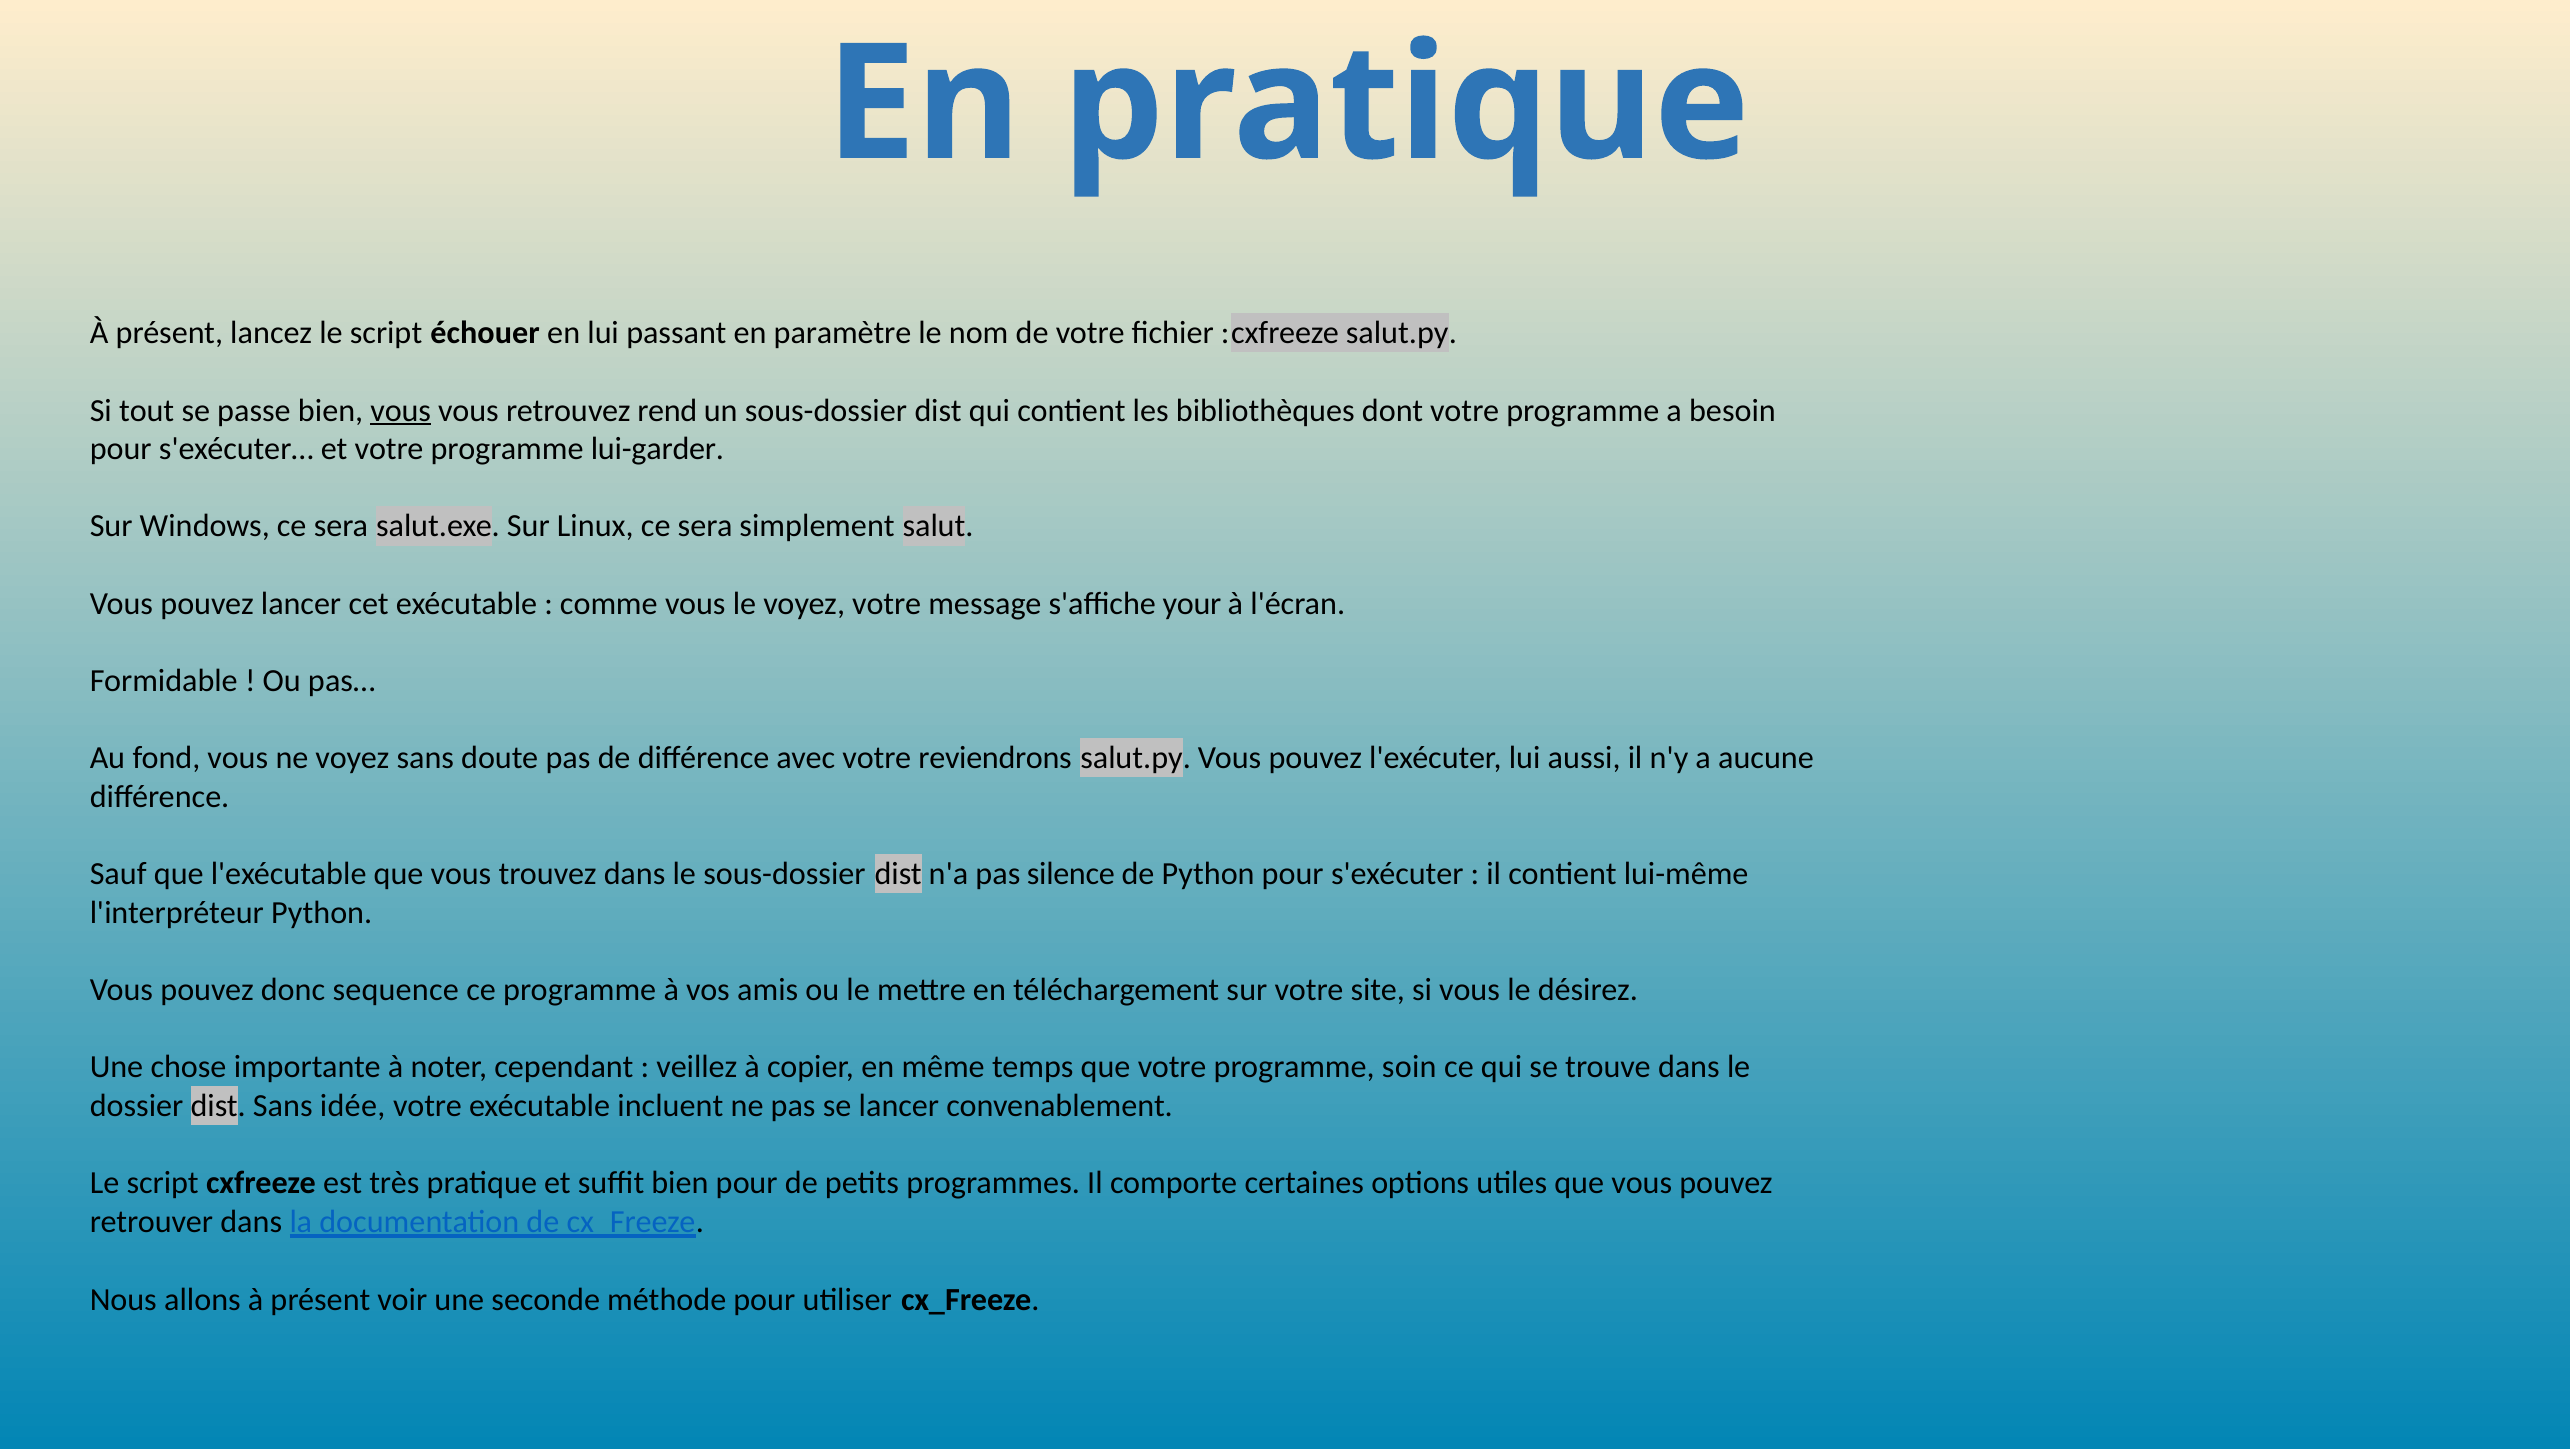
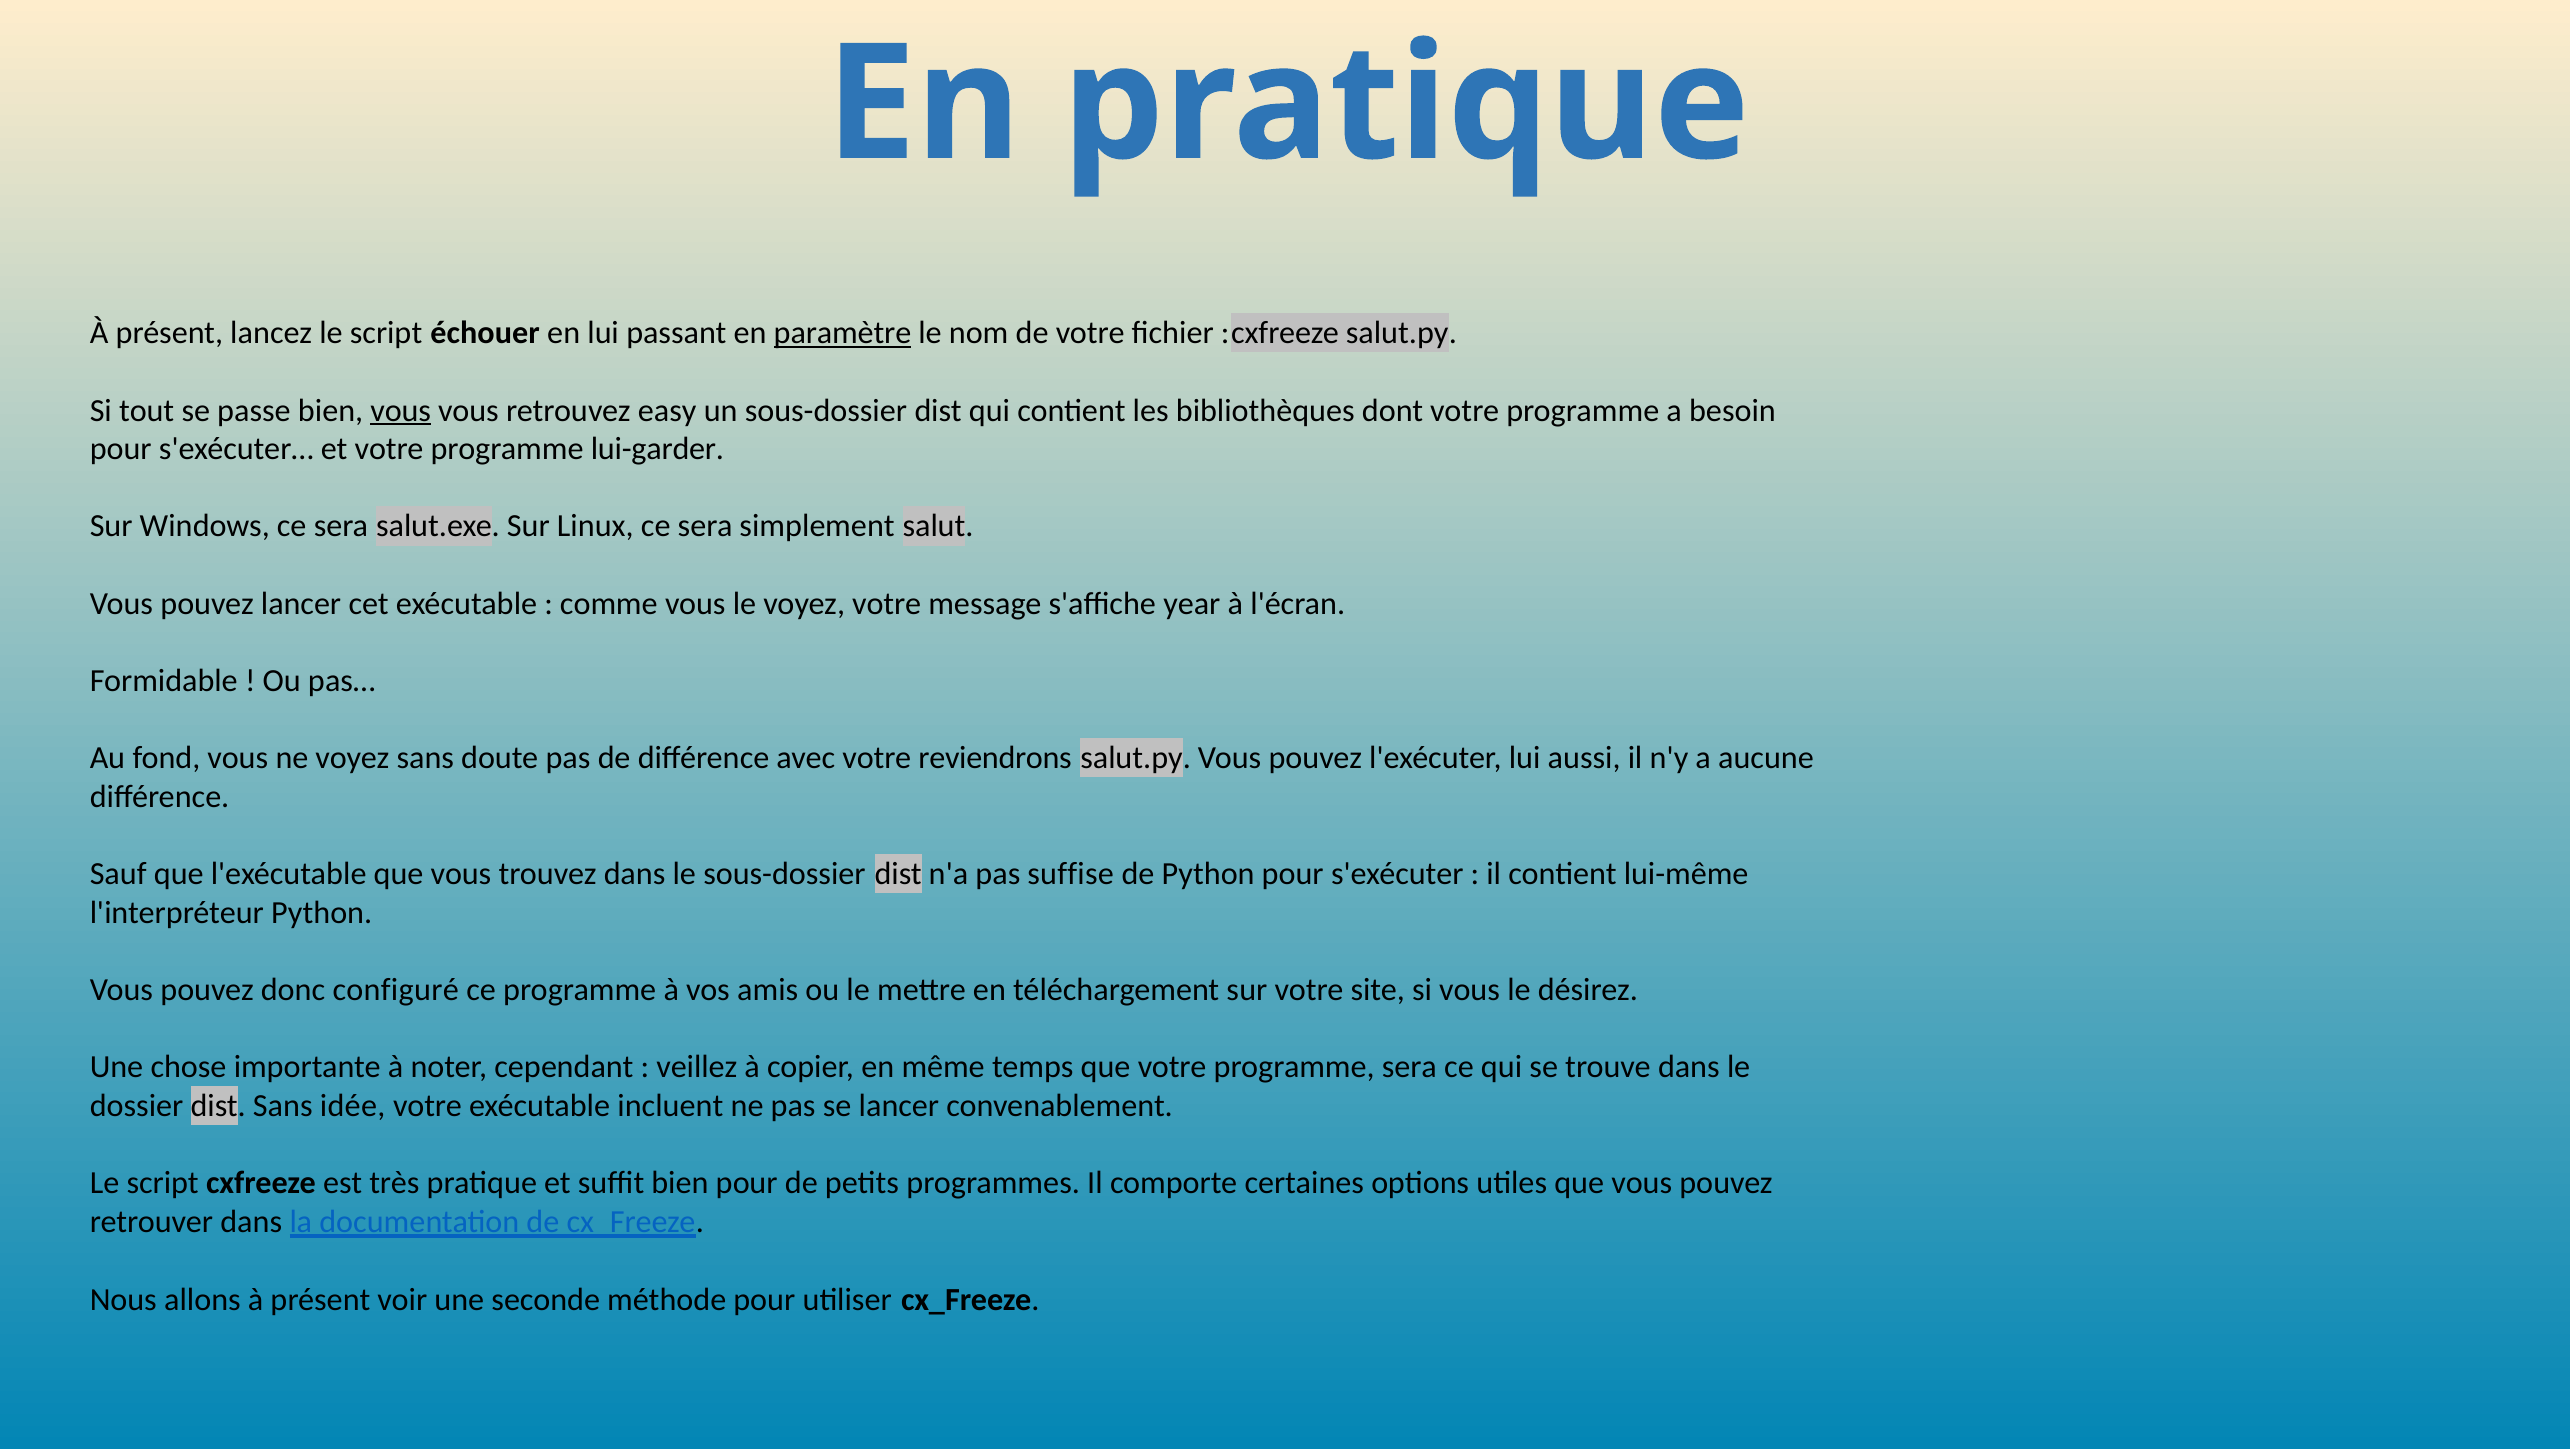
paramètre underline: none -> present
rend: rend -> easy
your: your -> year
silence: silence -> suffise
sequence: sequence -> configuré
programme soin: soin -> sera
